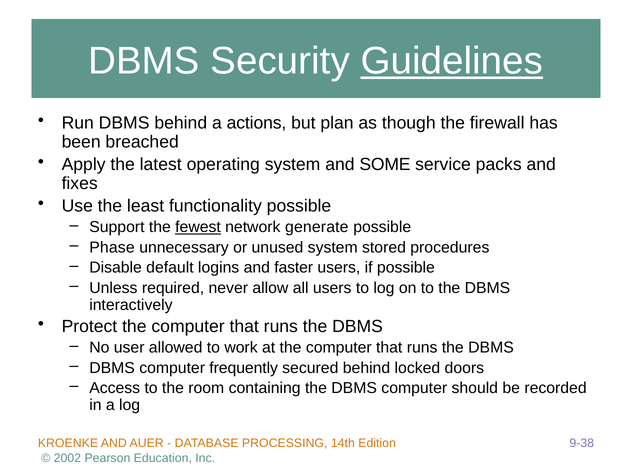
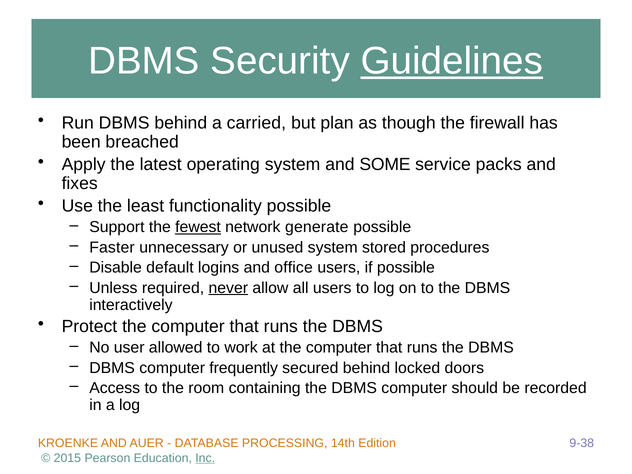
actions: actions -> carried
Phase: Phase -> Faster
faster: faster -> office
never underline: none -> present
2002: 2002 -> 2015
Inc underline: none -> present
